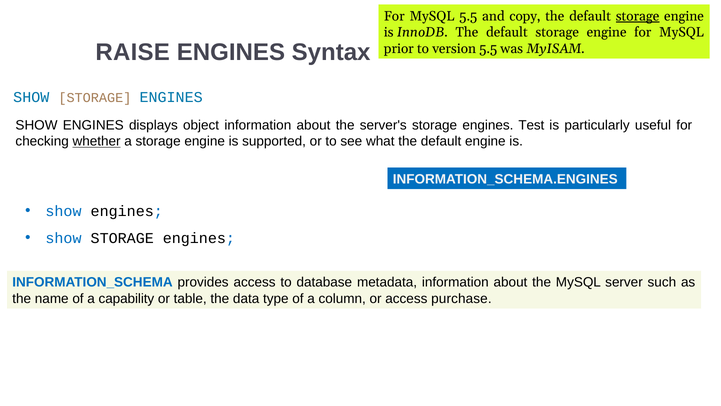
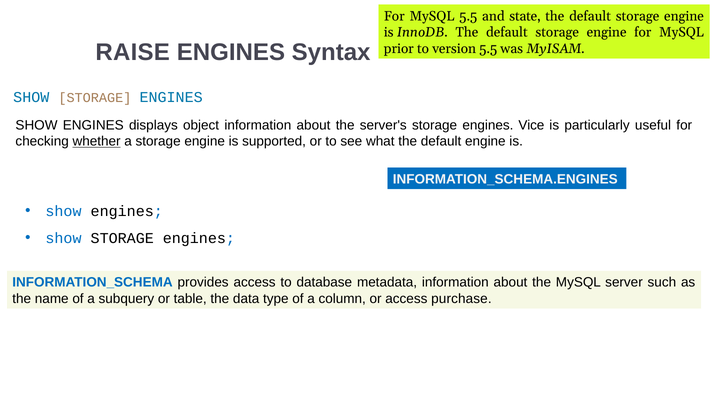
copy: copy -> state
storage at (638, 16) underline: present -> none
Test: Test -> Vice
capability: capability -> subquery
